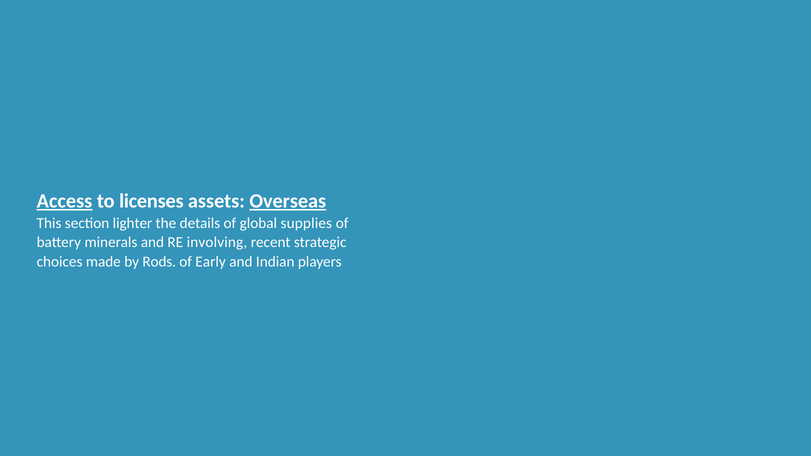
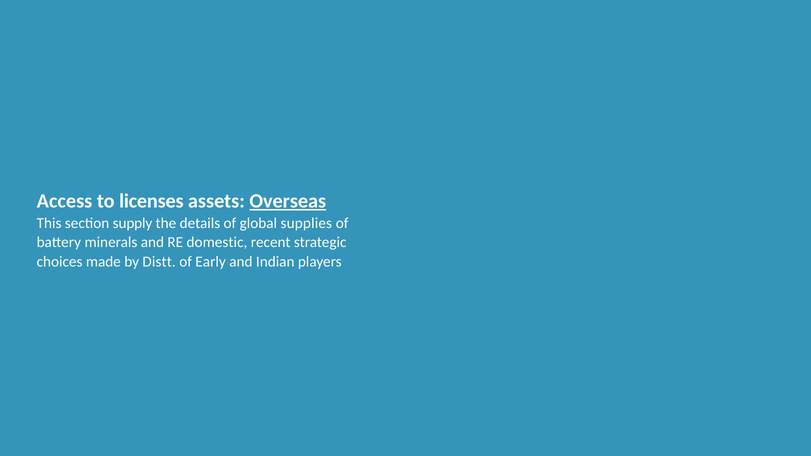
Access underline: present -> none
lighter: lighter -> supply
involving: involving -> domestic
Rods: Rods -> Distt
